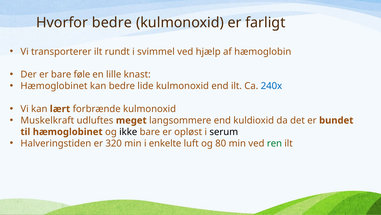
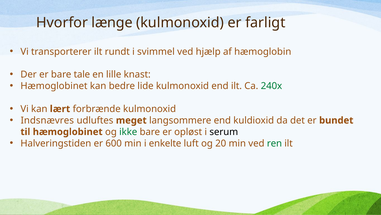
Hvorfor bedre: bedre -> længe
føle: føle -> tale
240x colour: blue -> green
Muskelkraft: Muskelkraft -> Indsnævres
ikke colour: black -> green
320: 320 -> 600
80: 80 -> 20
